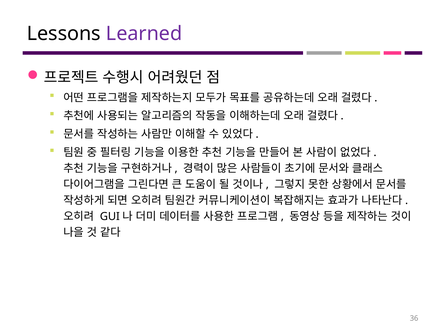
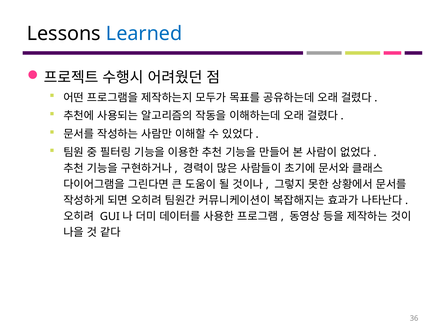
Learned colour: purple -> blue
